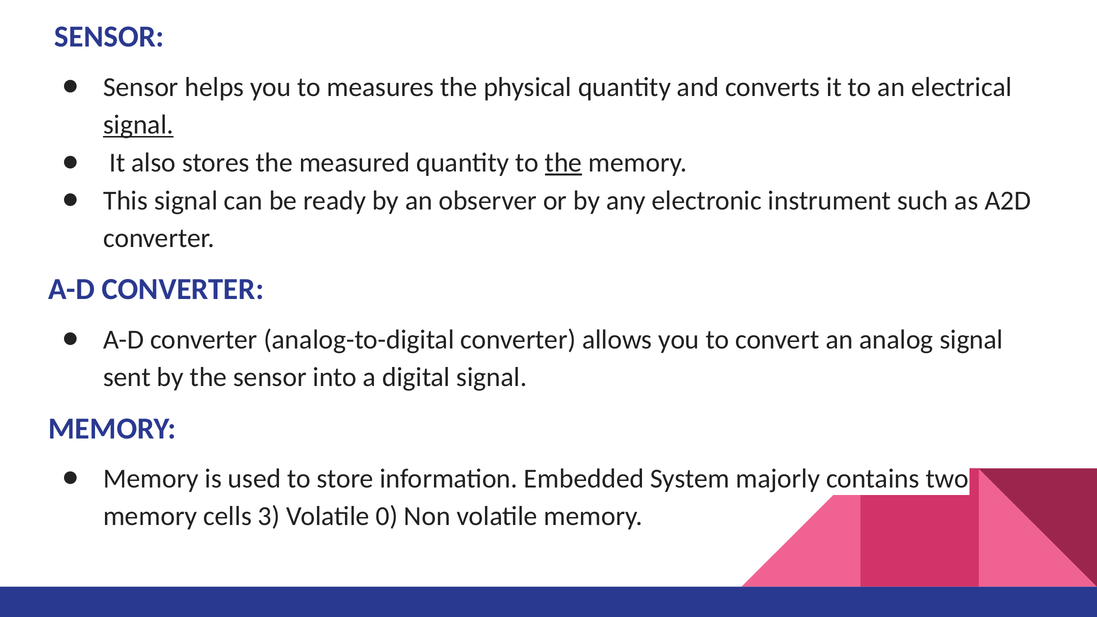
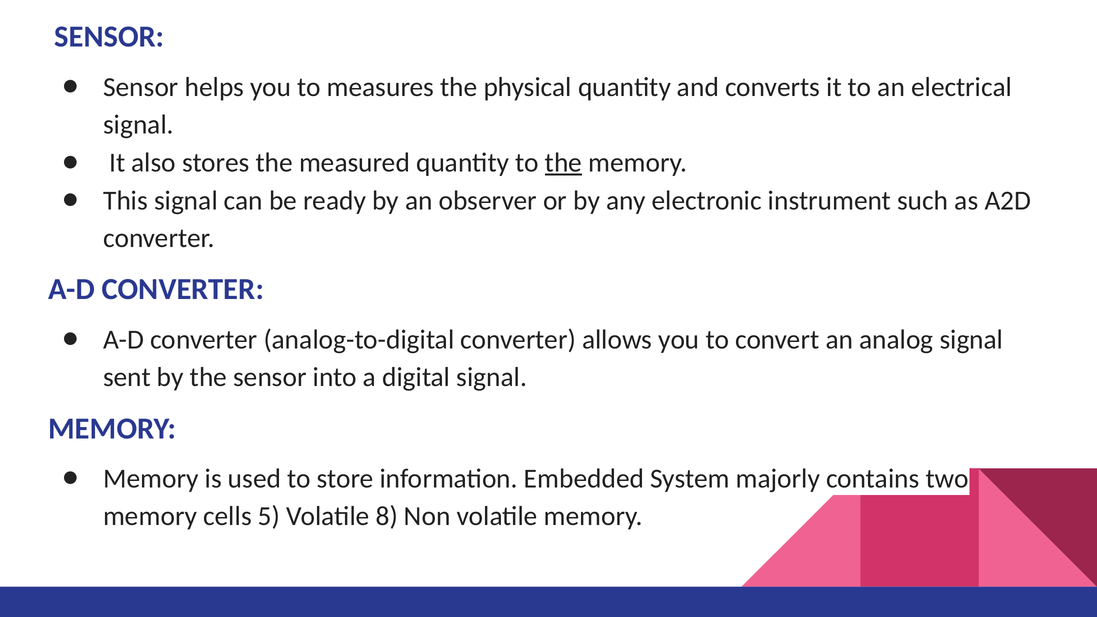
signal at (138, 125) underline: present -> none
3: 3 -> 5
0: 0 -> 8
